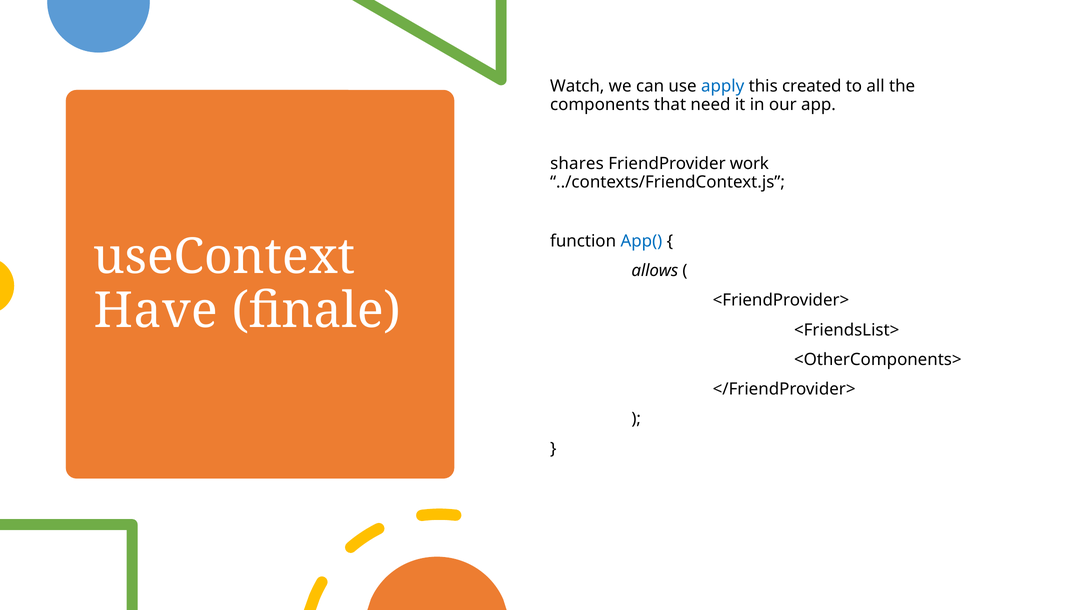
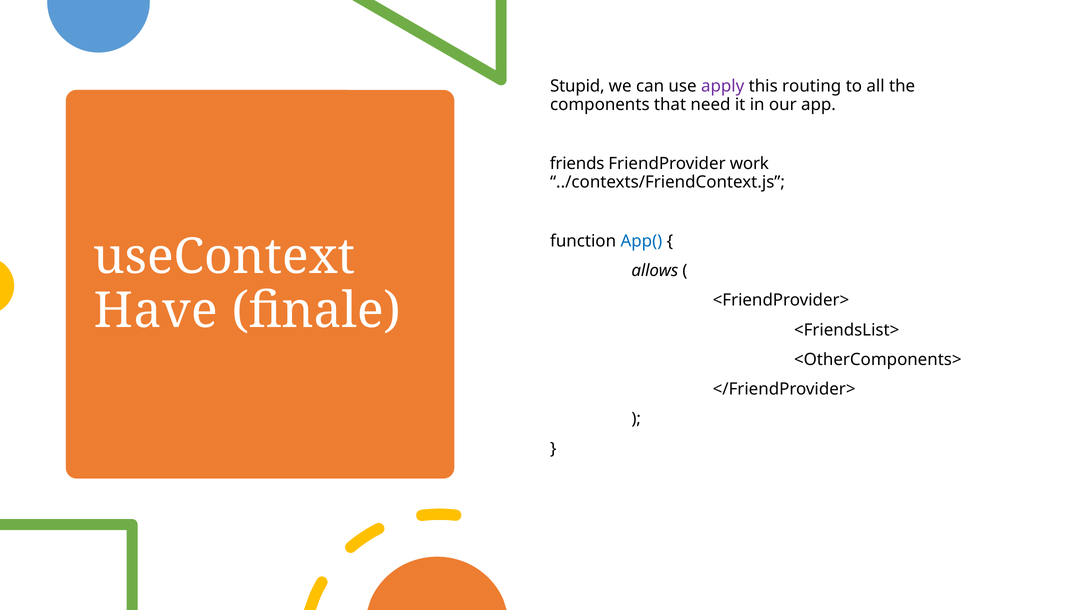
Watch: Watch -> Stupid
apply colour: blue -> purple
created: created -> routing
shares: shares -> friends
